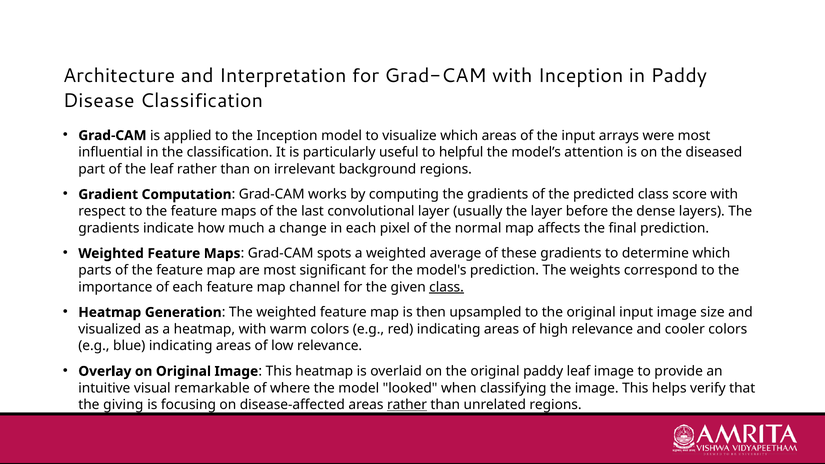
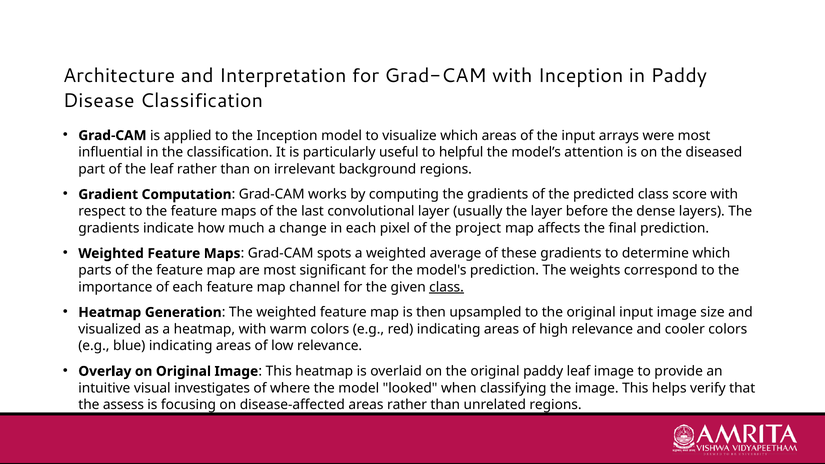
normal: normal -> project
remarkable: remarkable -> investigates
giving: giving -> assess
rather at (407, 405) underline: present -> none
